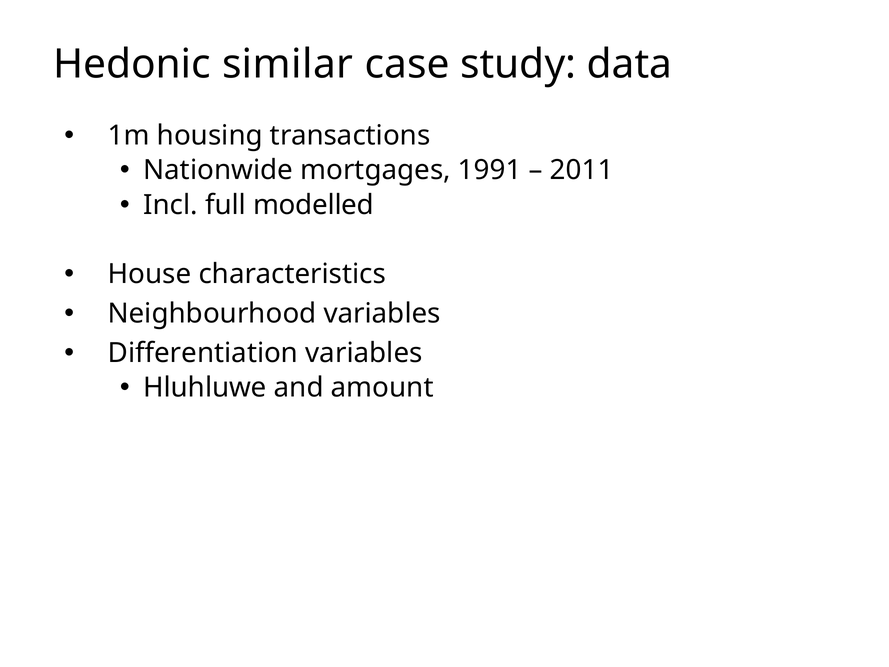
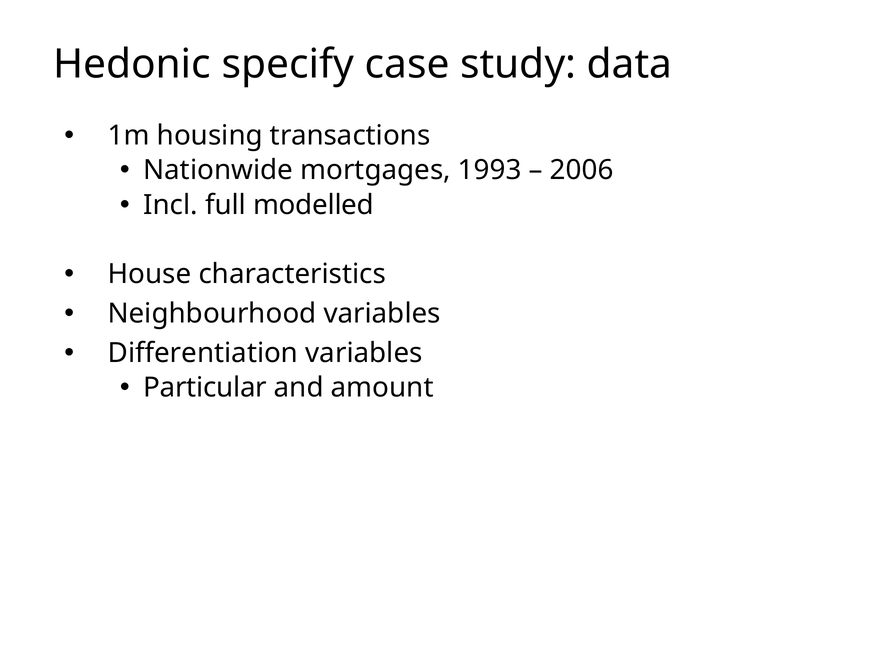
similar: similar -> specify
1991: 1991 -> 1993
2011: 2011 -> 2006
Hluhluwe: Hluhluwe -> Particular
